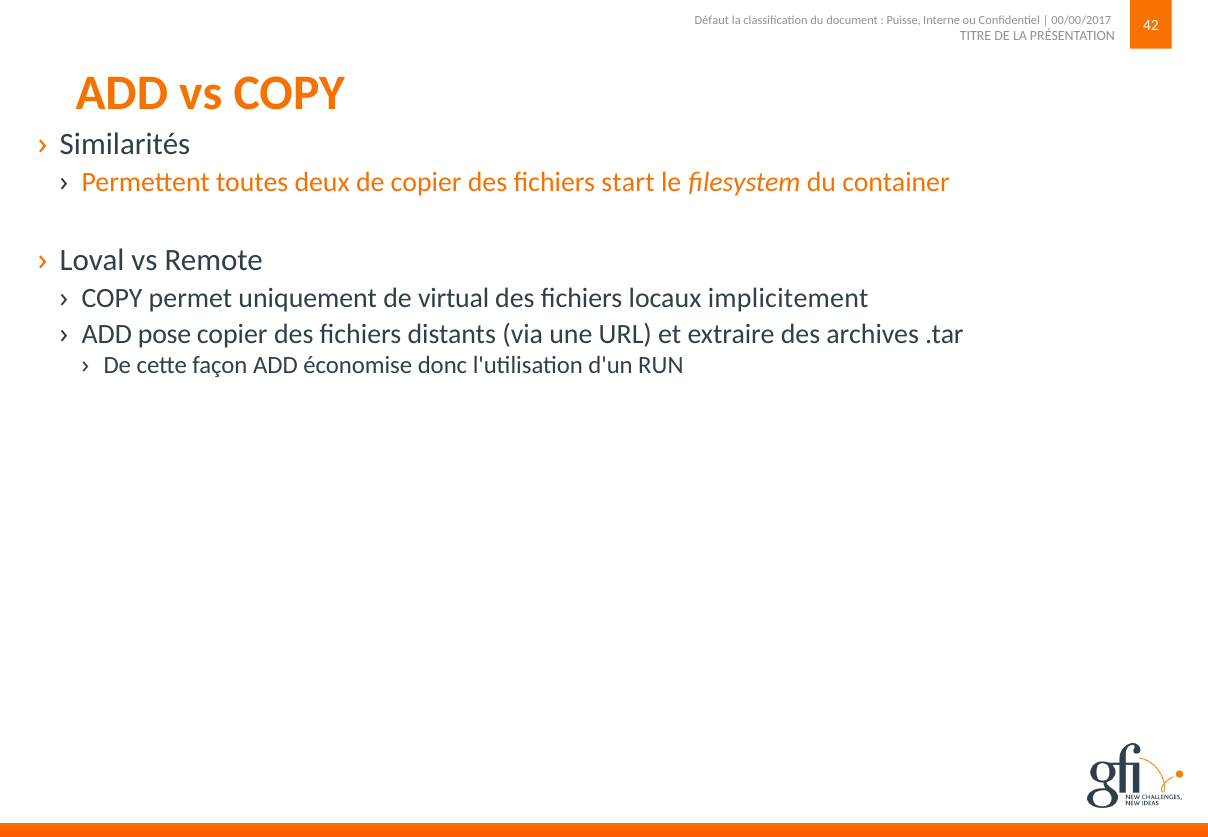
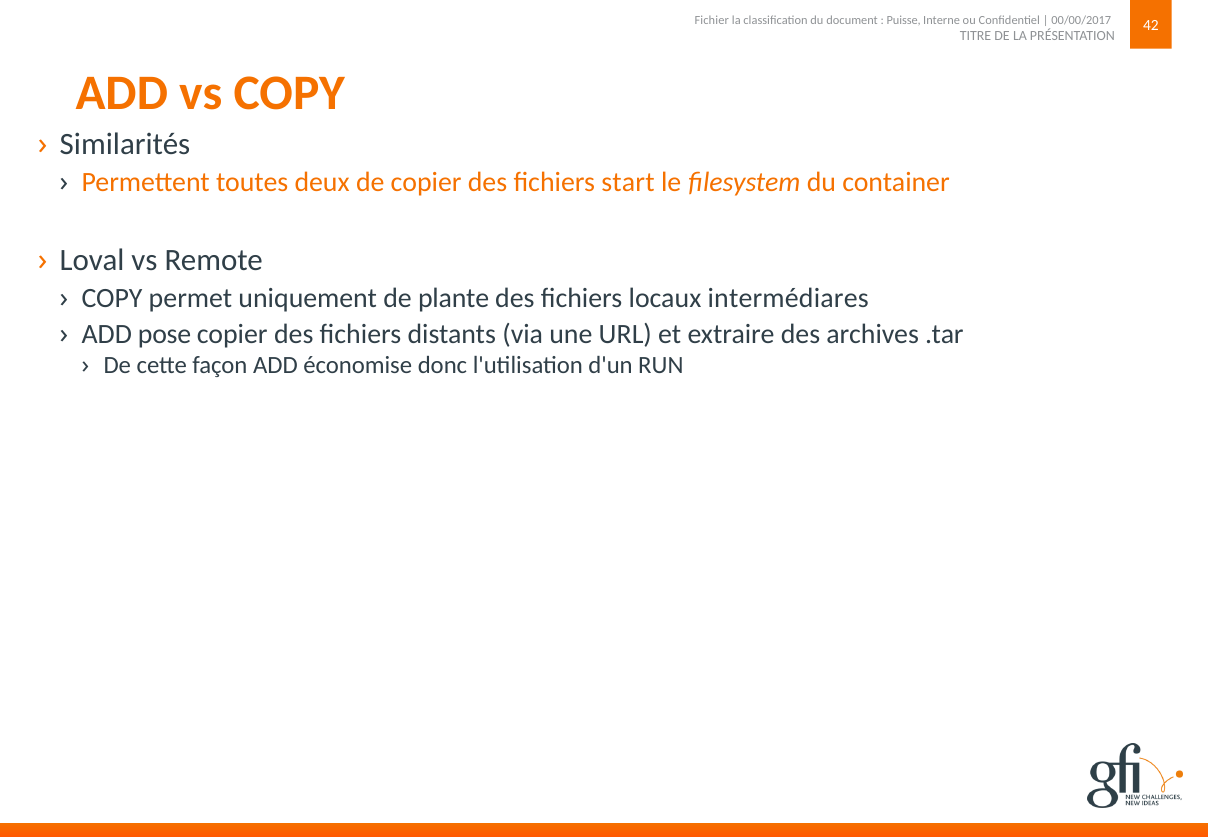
Défaut: Défaut -> Fichier
virtual: virtual -> plante
implicitement: implicitement -> intermédiares
